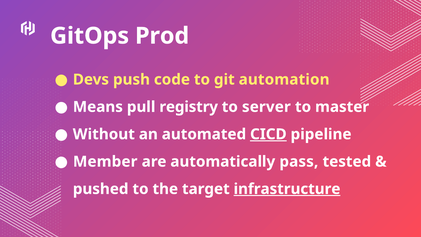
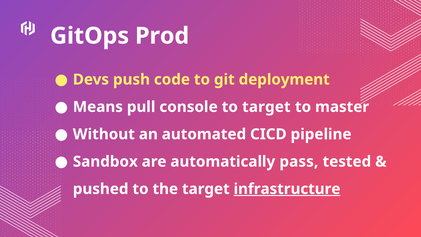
automation: automation -> deployment
registry: registry -> console
to server: server -> target
CICD underline: present -> none
Member: Member -> Sandbox
